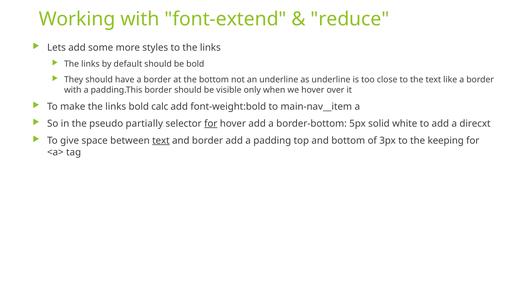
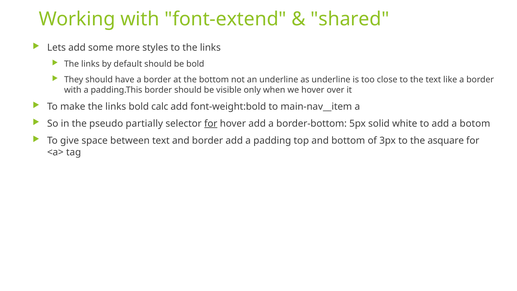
reduce: reduce -> shared
direcxt: direcxt -> botom
text at (161, 140) underline: present -> none
keeping: keeping -> asquare
